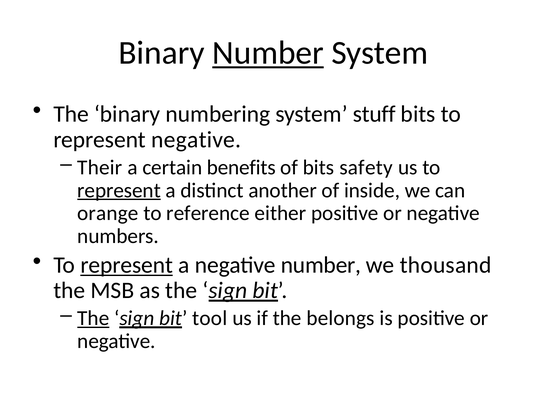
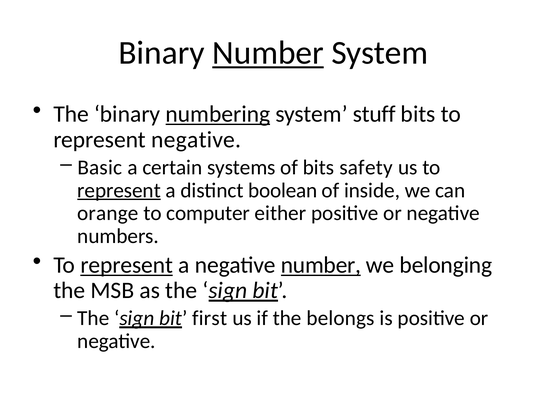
numbering underline: none -> present
Their: Their -> Basic
benefits: benefits -> systems
another: another -> boolean
reference: reference -> computer
number at (321, 265) underline: none -> present
thousand: thousand -> belonging
The at (93, 318) underline: present -> none
tool: tool -> first
